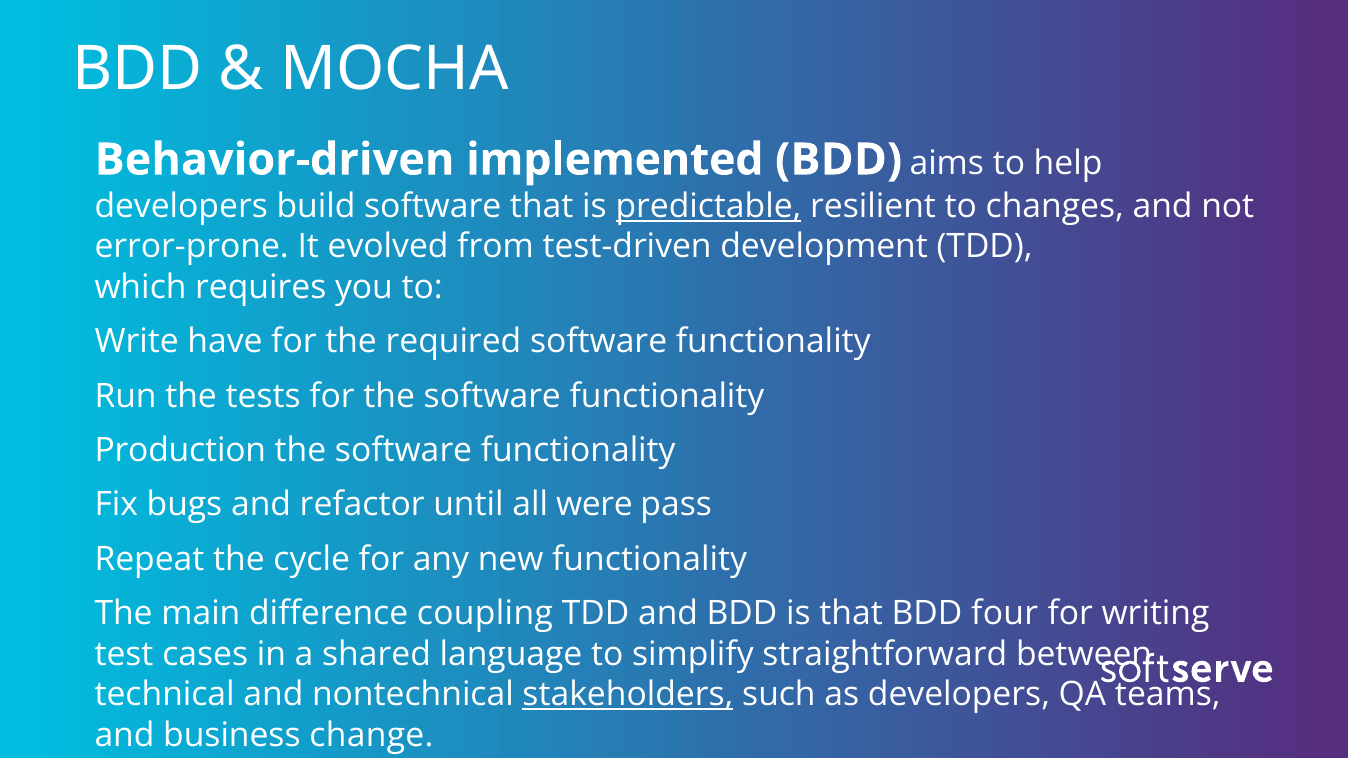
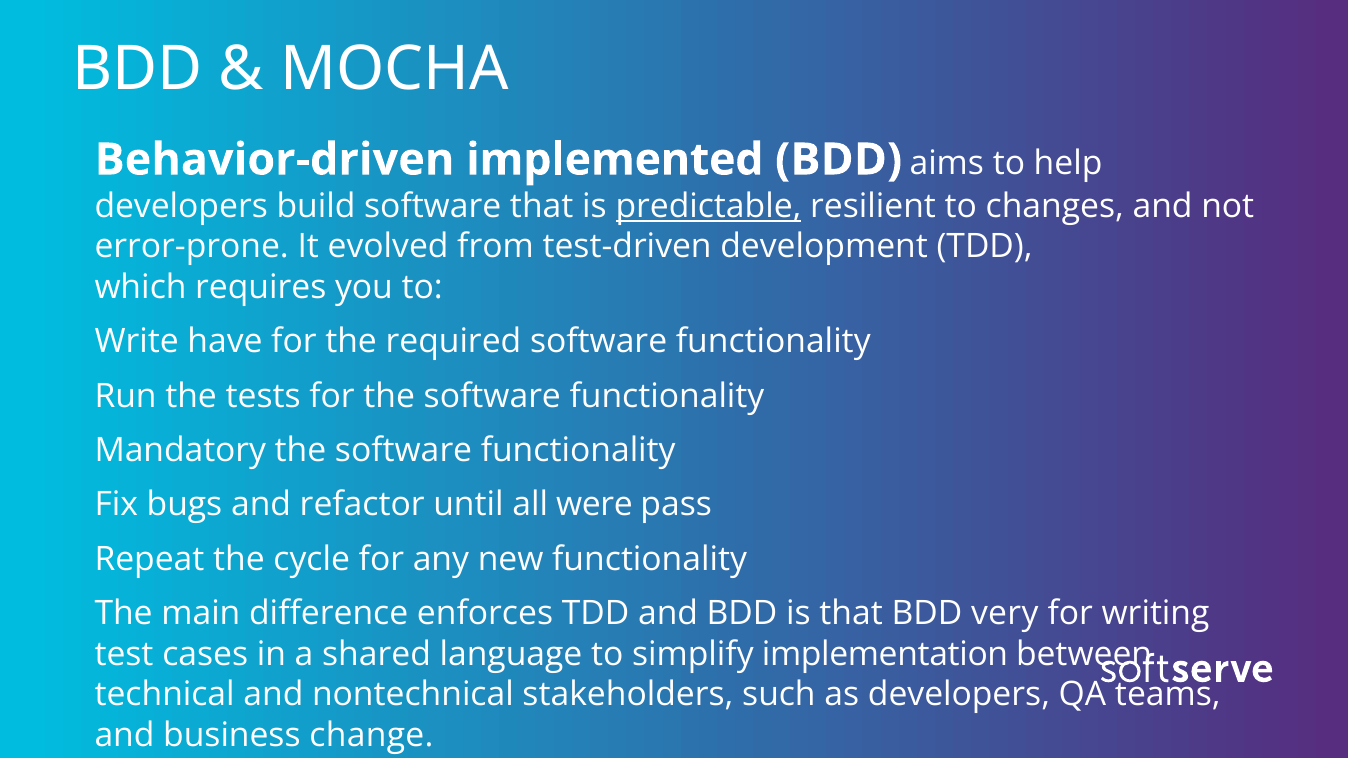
Production: Production -> Mandatory
coupling: coupling -> enforces
four: four -> very
straightforward: straightforward -> implementation
stakeholders underline: present -> none
